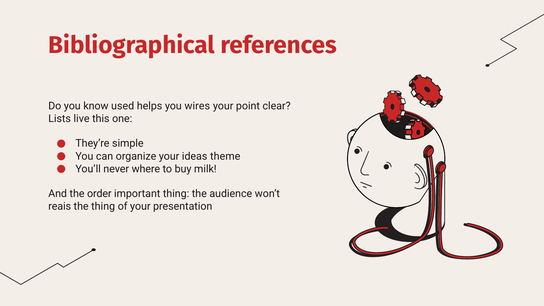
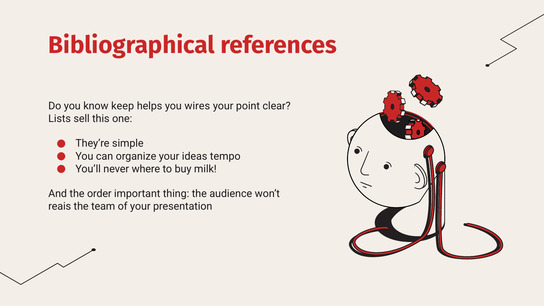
used: used -> keep
live: live -> sell
theme: theme -> tempo
the thing: thing -> team
